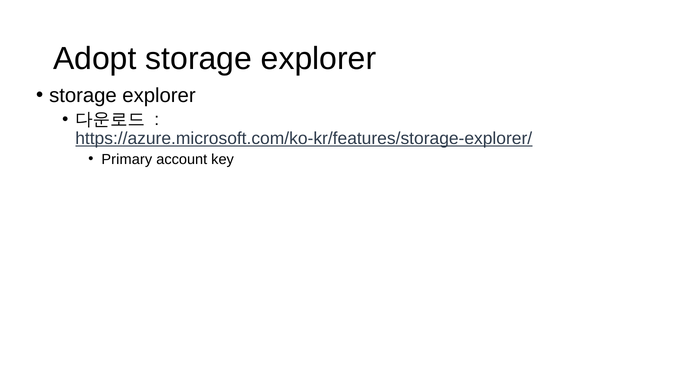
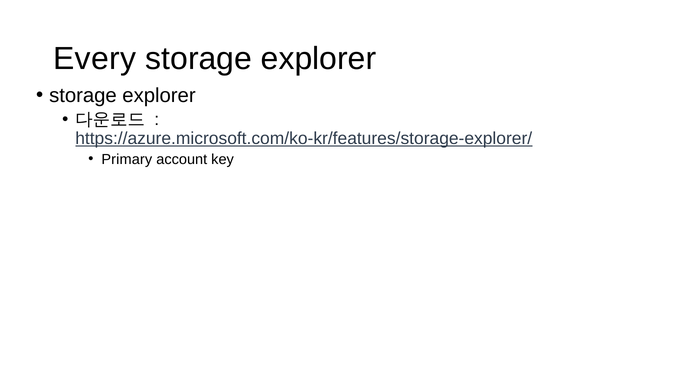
Adopt: Adopt -> Every
